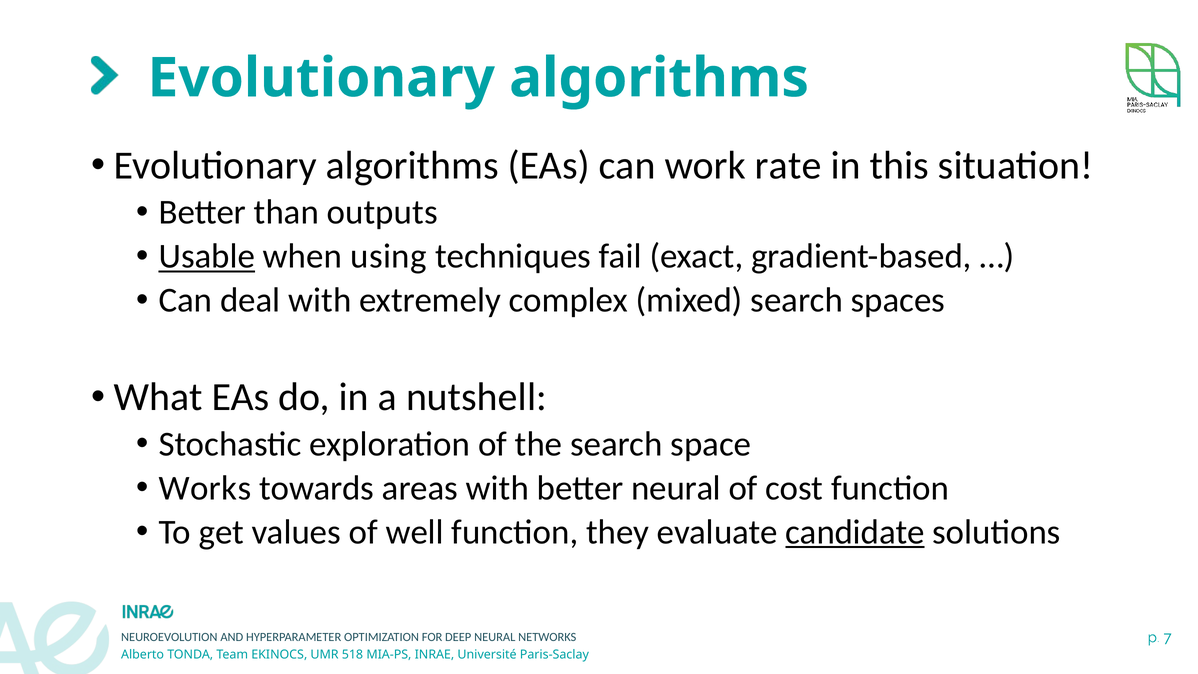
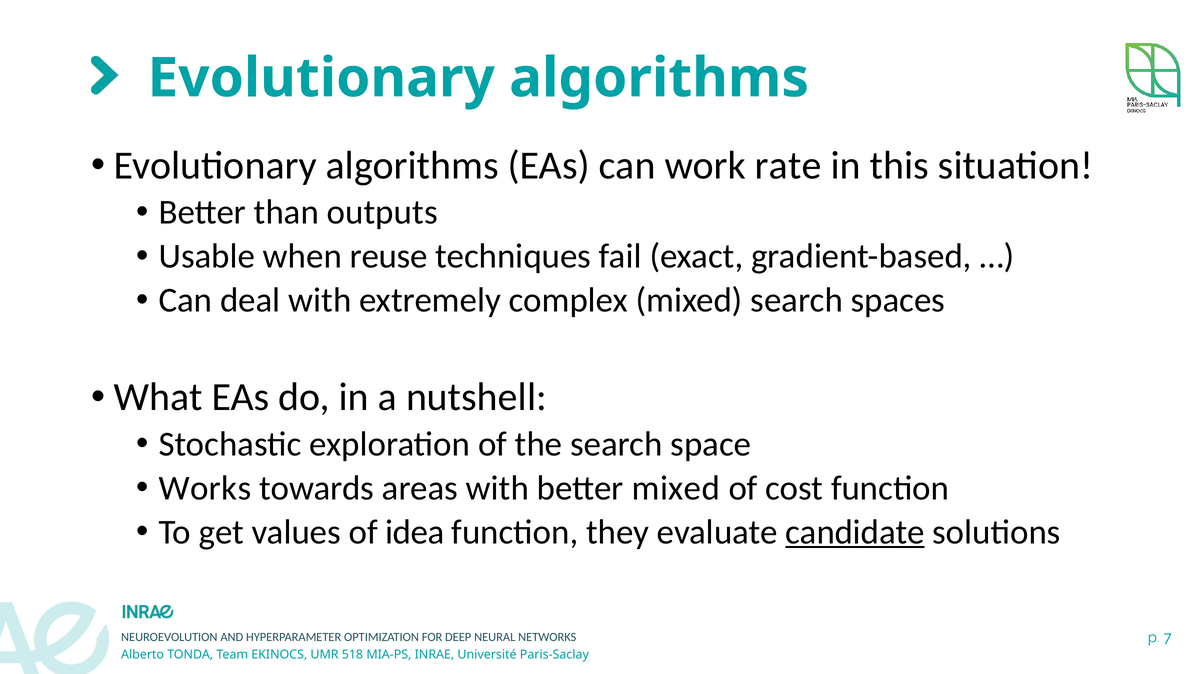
Usable underline: present -> none
using: using -> reuse
better neural: neural -> mixed
well: well -> idea
